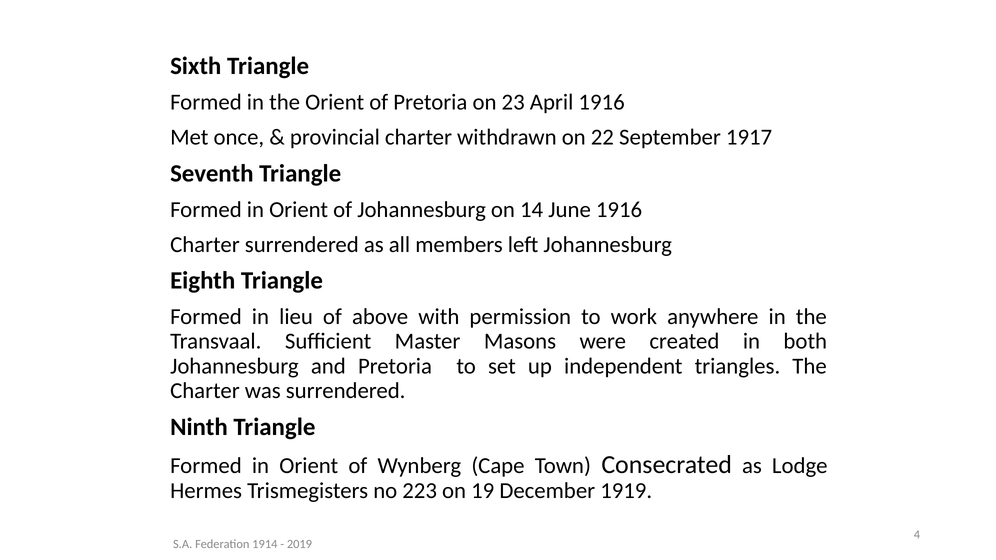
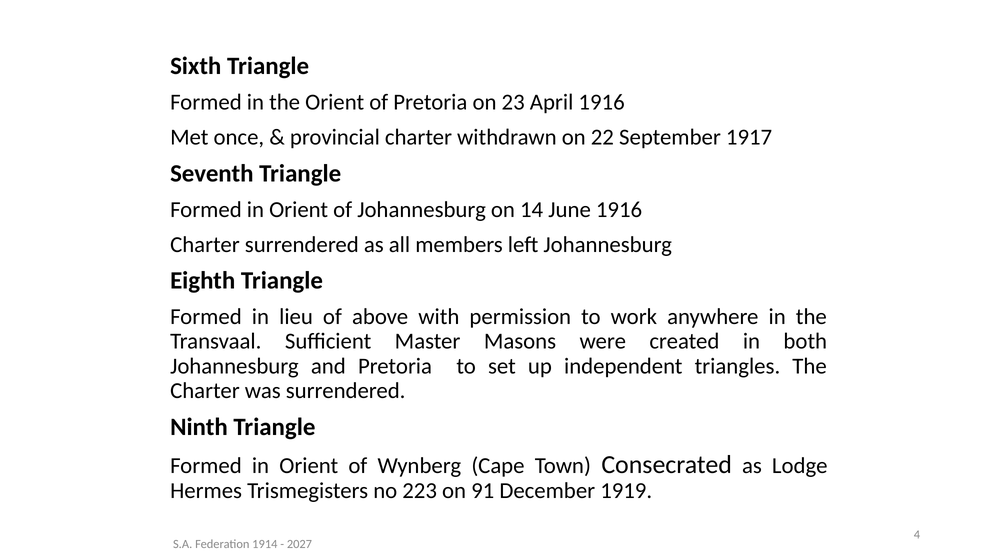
19: 19 -> 91
2019: 2019 -> 2027
